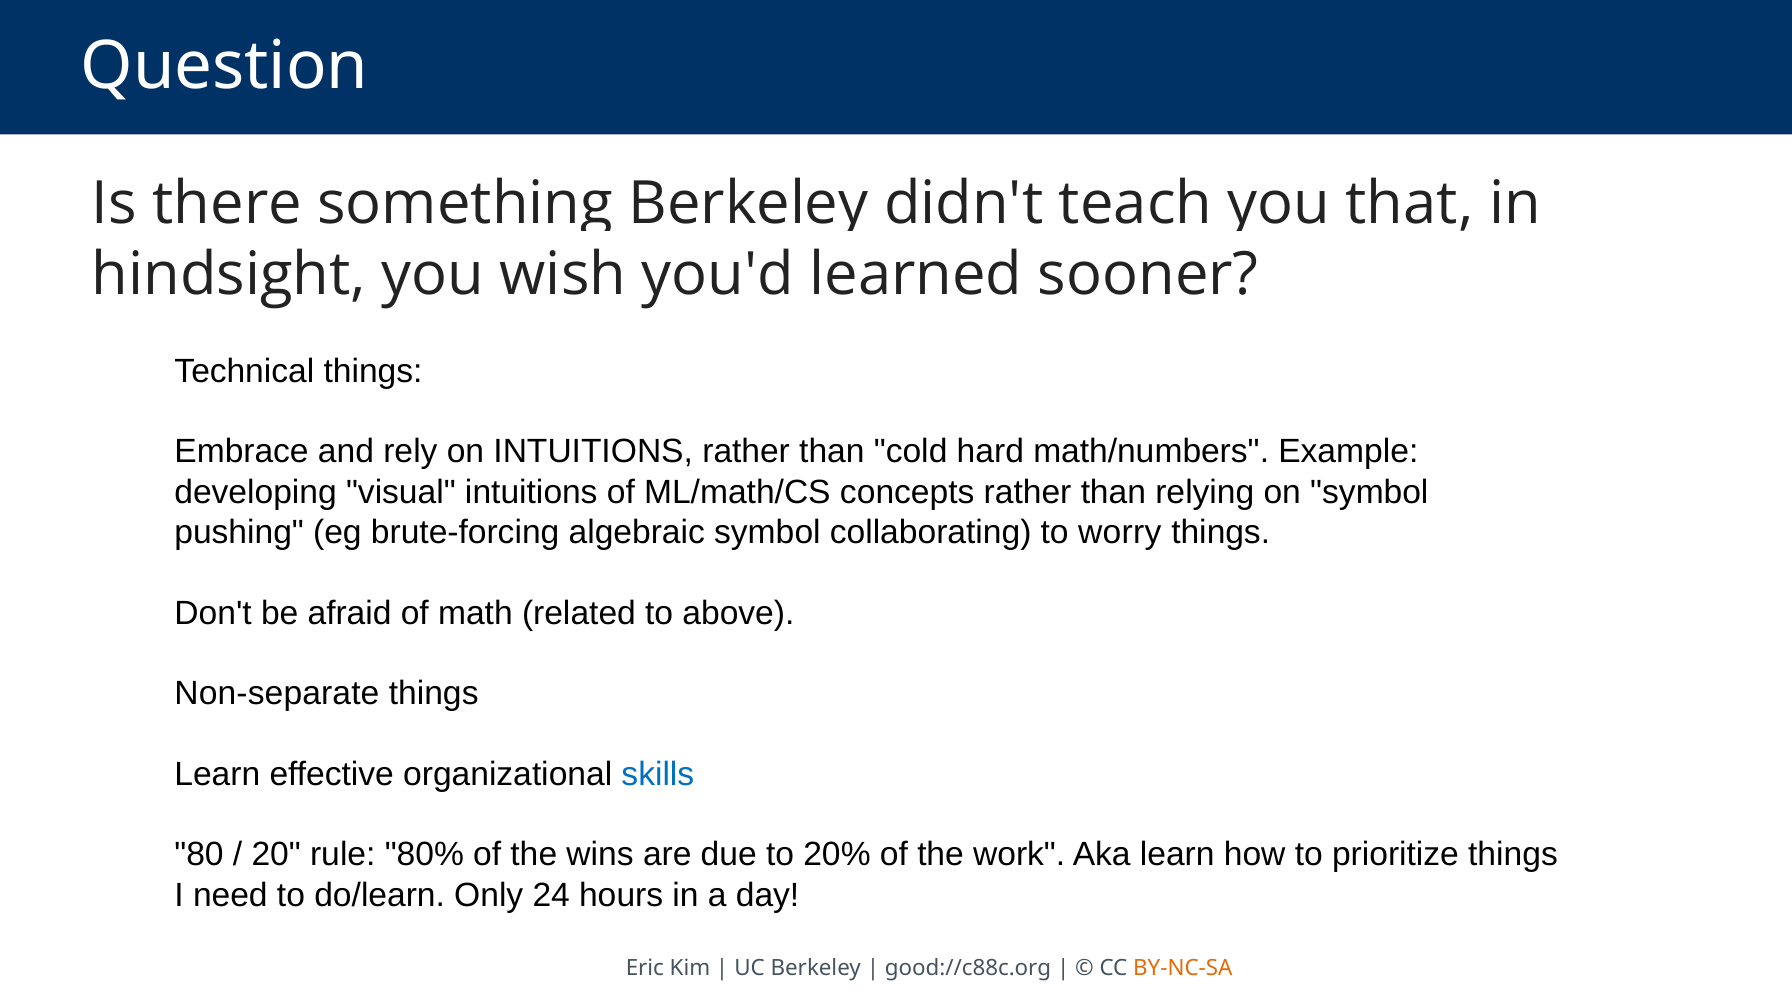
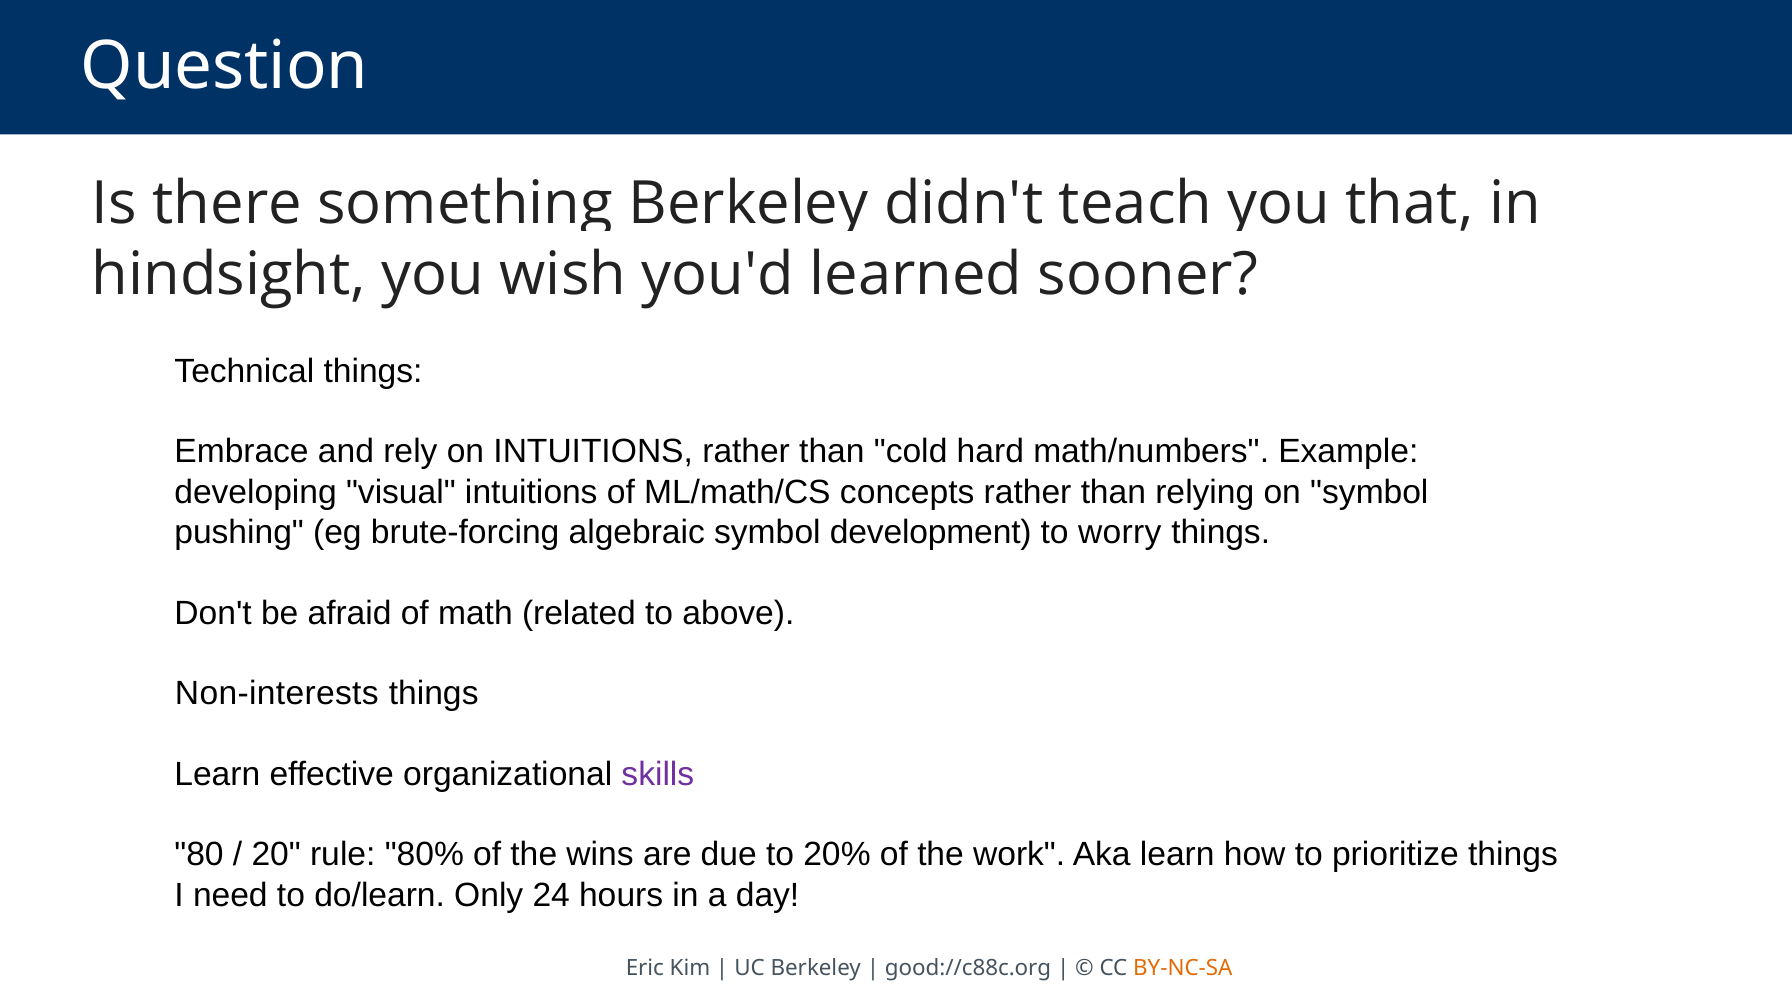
collaborating: collaborating -> development
Non-separate: Non-separate -> Non-interests
skills colour: blue -> purple
